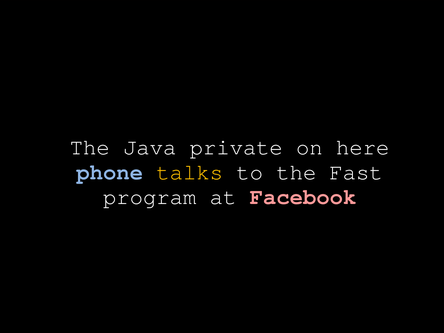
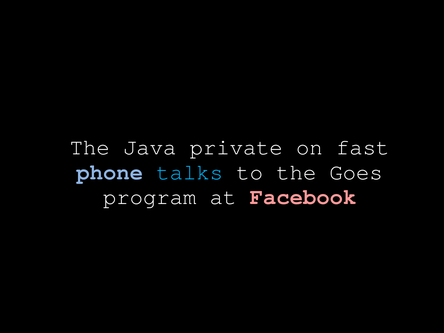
here: here -> fast
talks colour: yellow -> light blue
Fast: Fast -> Goes
